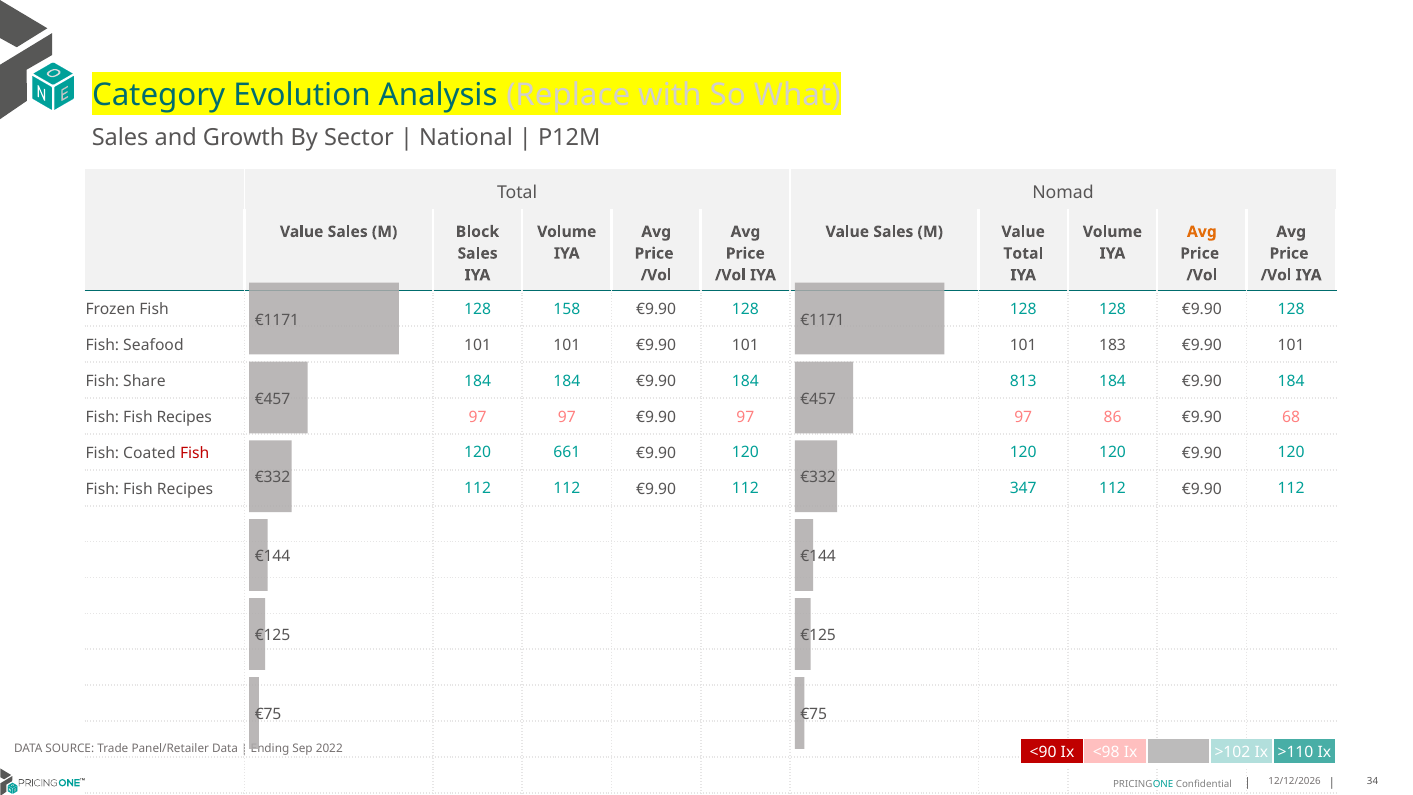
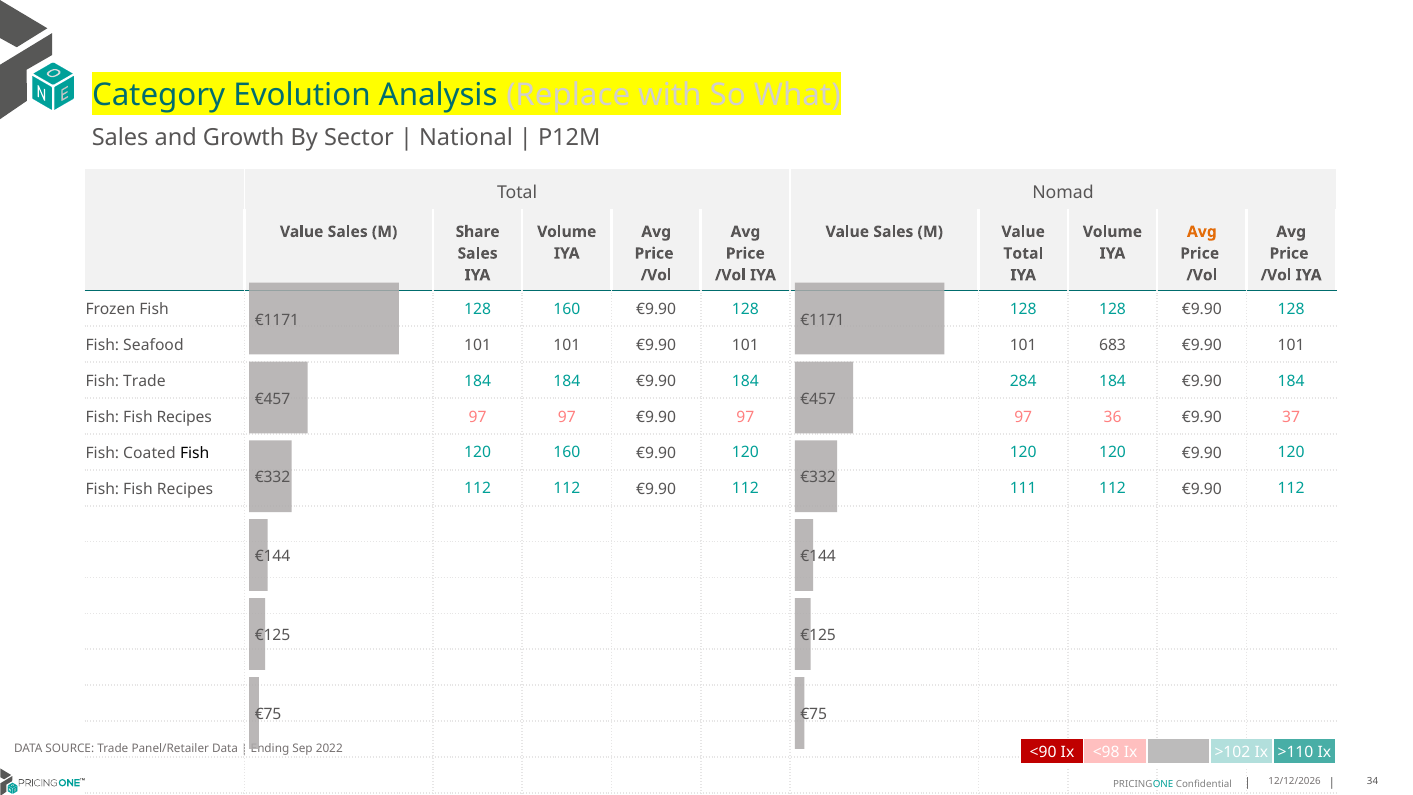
Block: Block -> Share
128 158: 158 -> 160
183: 183 -> 683
Fish Share: Share -> Trade
813: 813 -> 284
86: 86 -> 36
68: 68 -> 37
Fish at (195, 453) colour: red -> black
120 661: 661 -> 160
347: 347 -> 111
